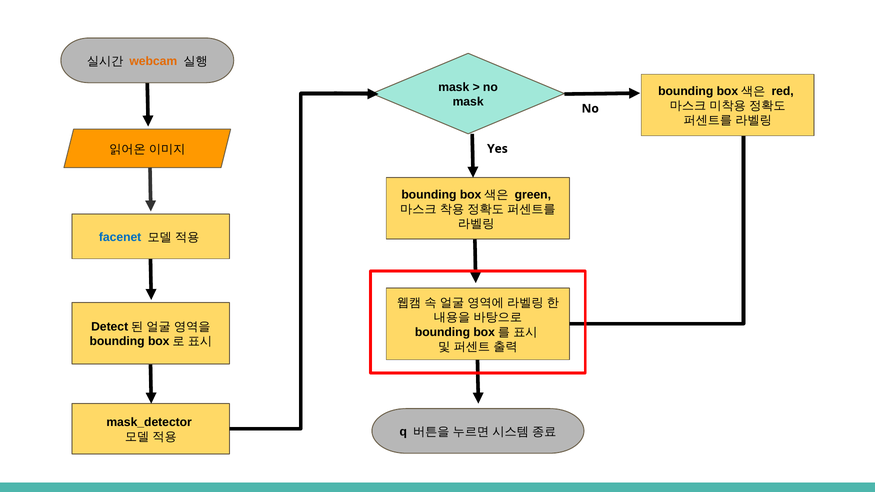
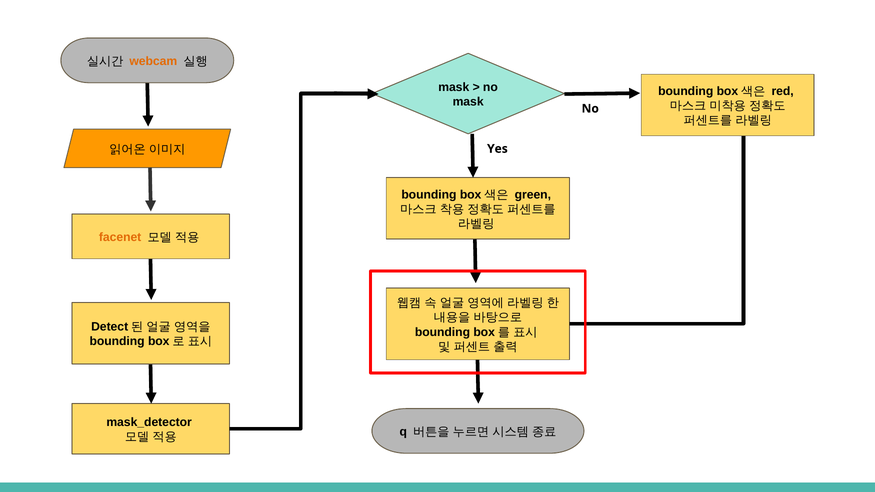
facenet colour: blue -> orange
